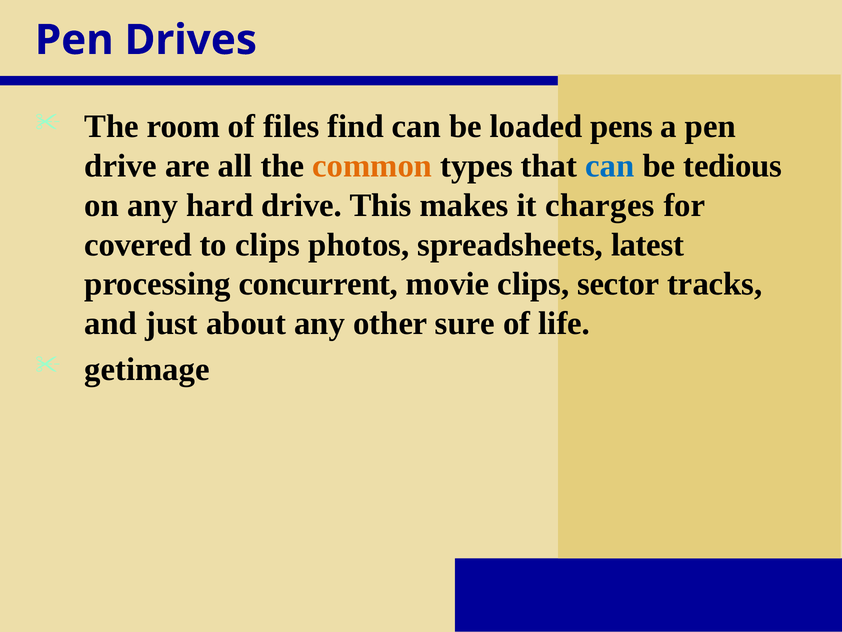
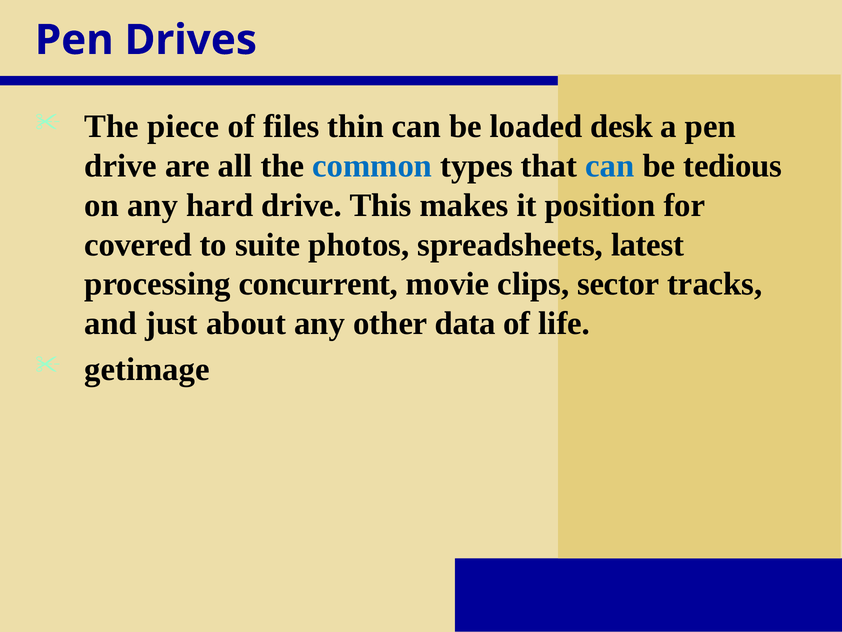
room: room -> piece
find: find -> thin
pens: pens -> desk
common colour: orange -> blue
charges: charges -> position
to clips: clips -> suite
sure: sure -> data
